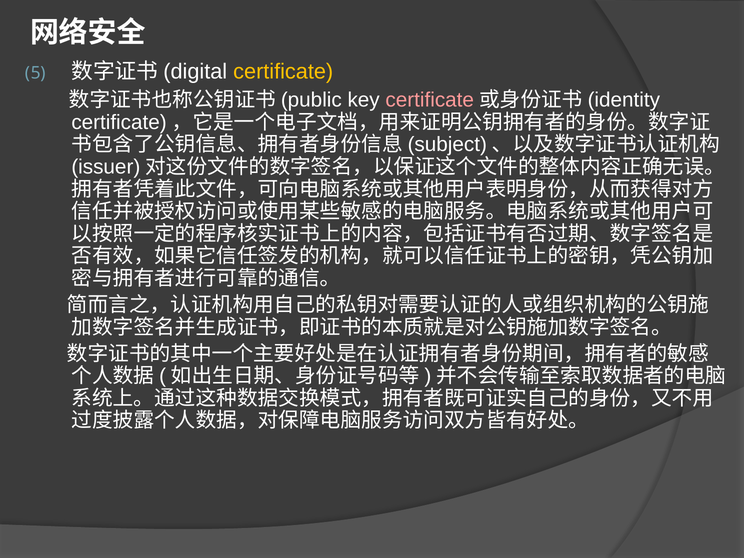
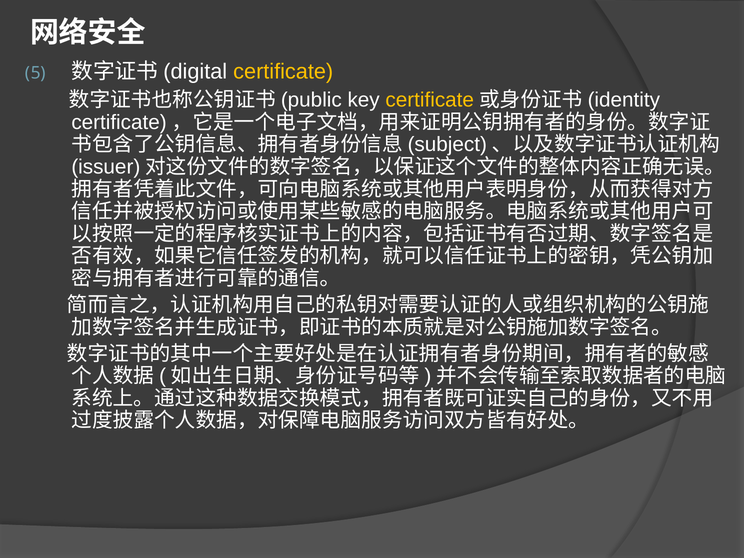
certificate at (430, 100) colour: pink -> yellow
